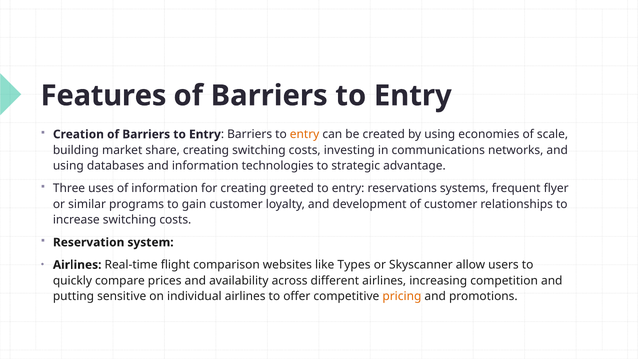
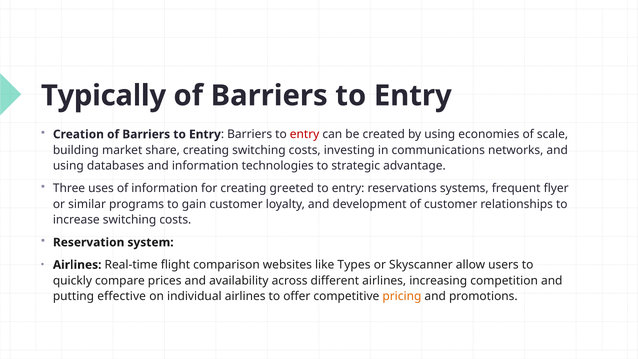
Features: Features -> Typically
entry at (305, 134) colour: orange -> red
sensitive: sensitive -> effective
